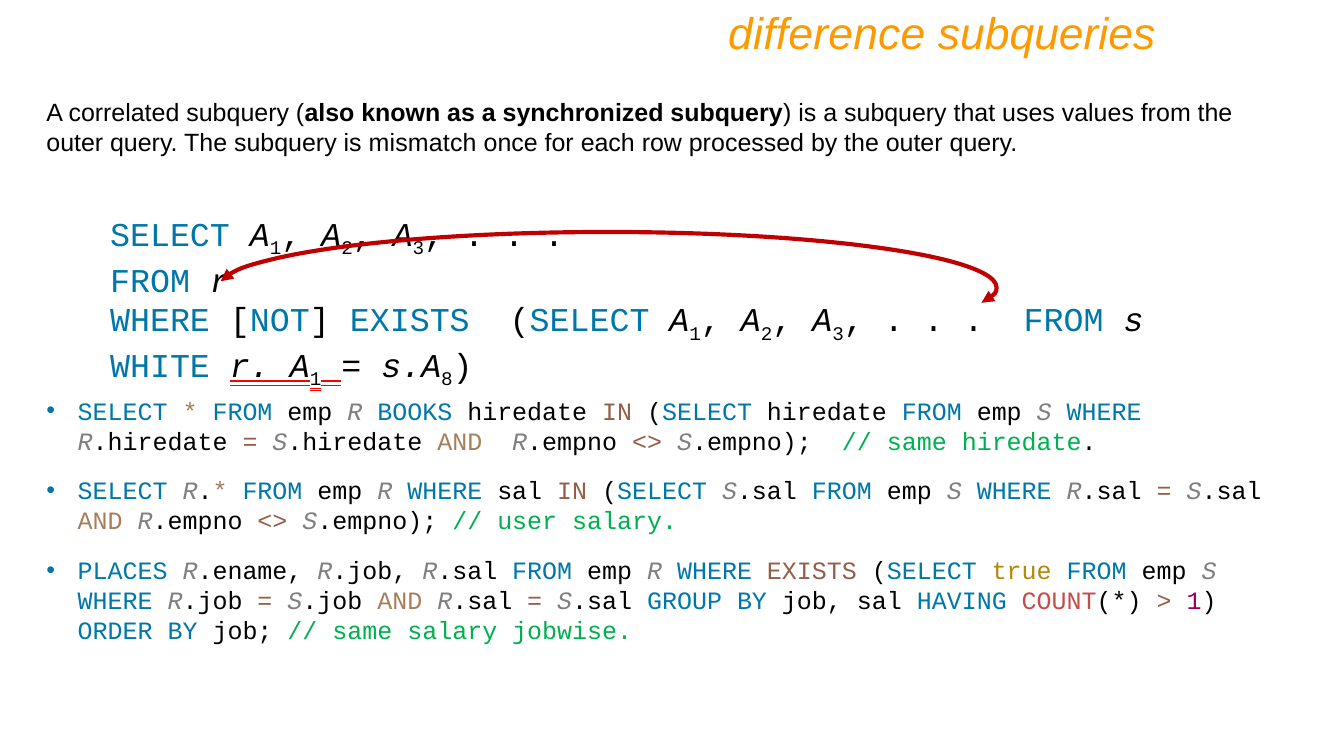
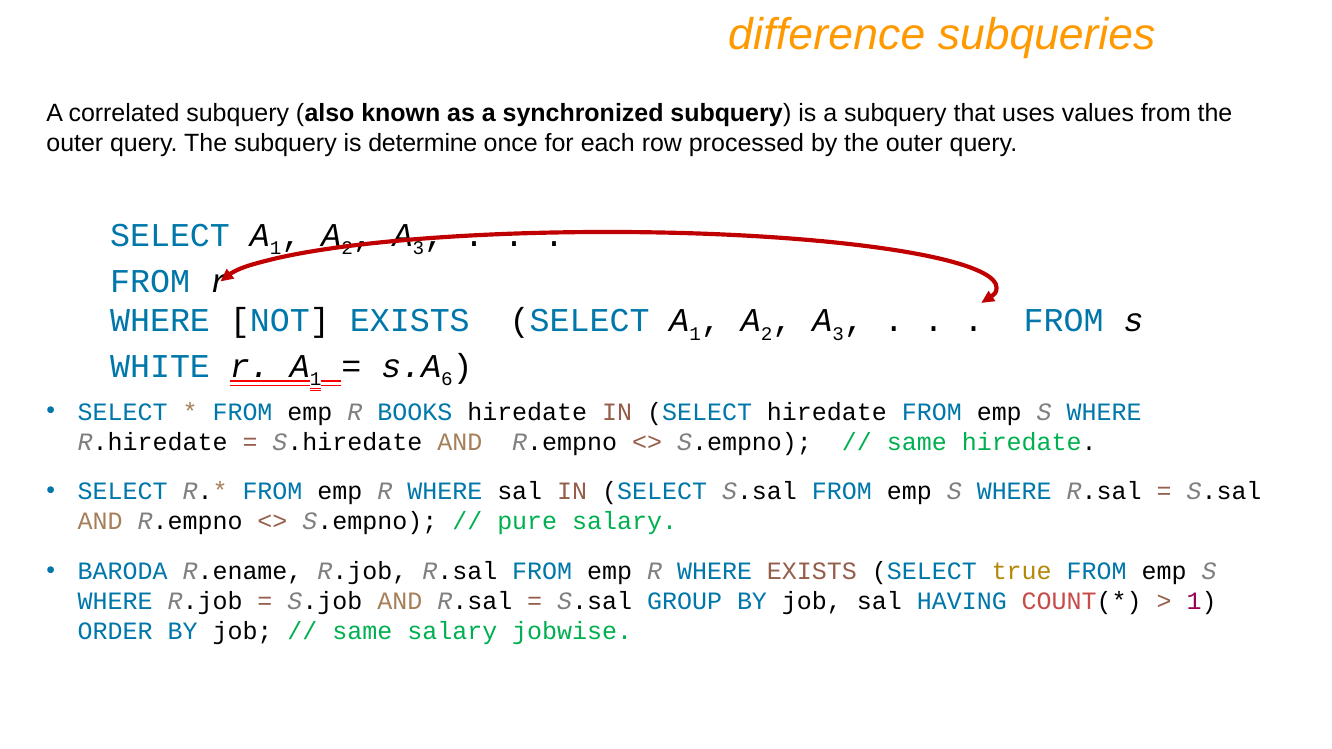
mismatch: mismatch -> determine
8: 8 -> 6
user: user -> pure
PLACES: PLACES -> BARODA
